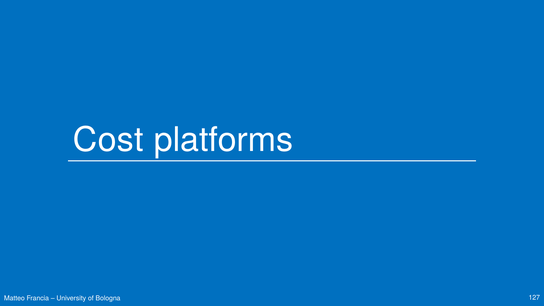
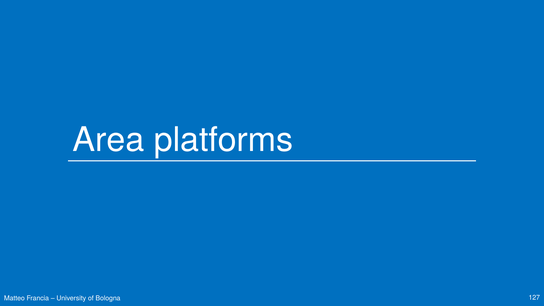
Cost: Cost -> Area
